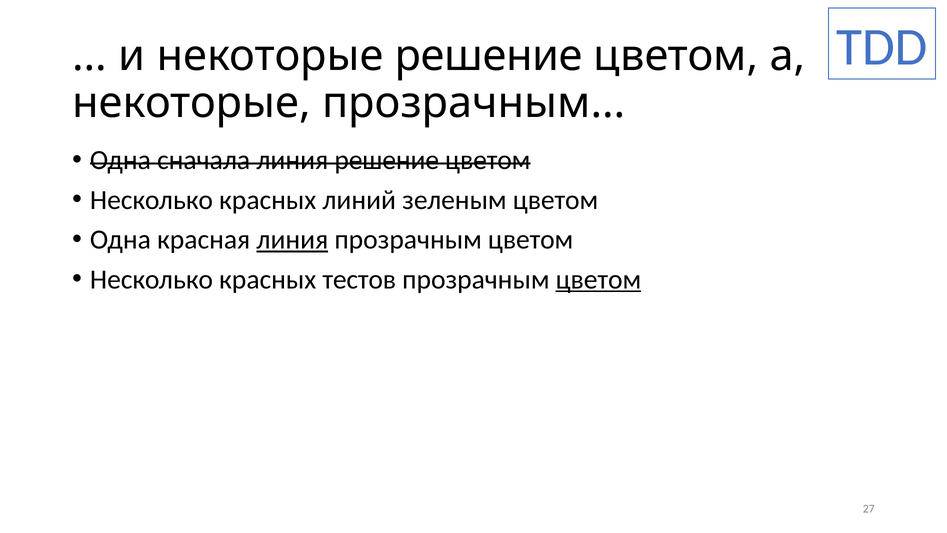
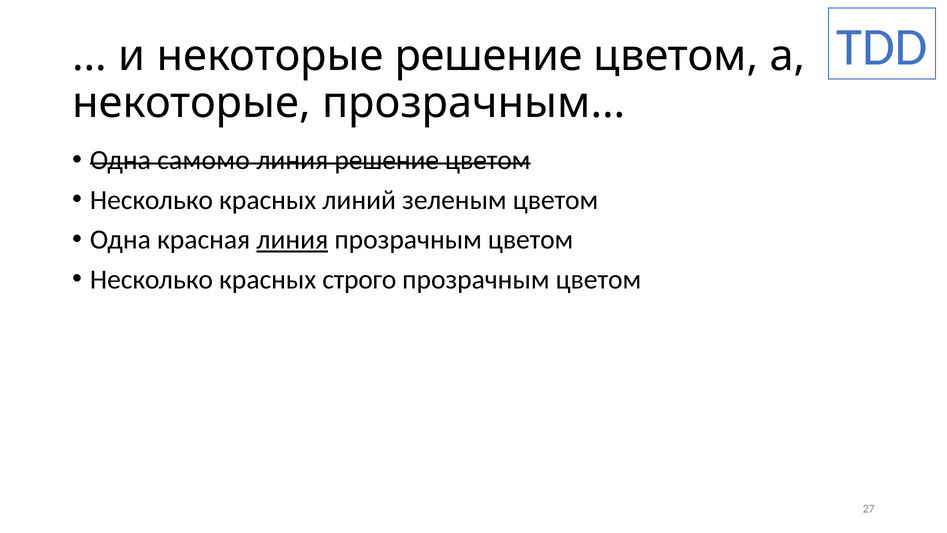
сначала: сначала -> самомо
тестов: тестов -> строго
цветом at (598, 279) underline: present -> none
